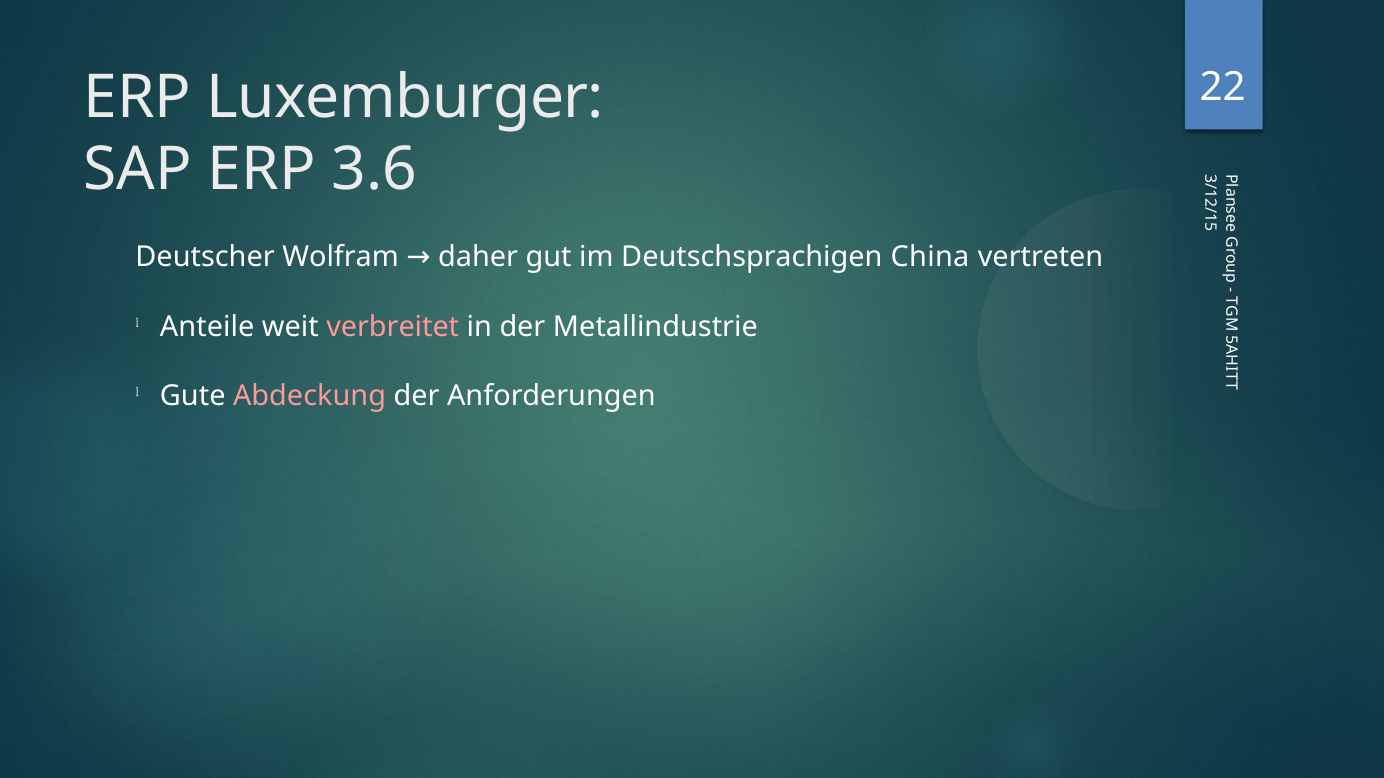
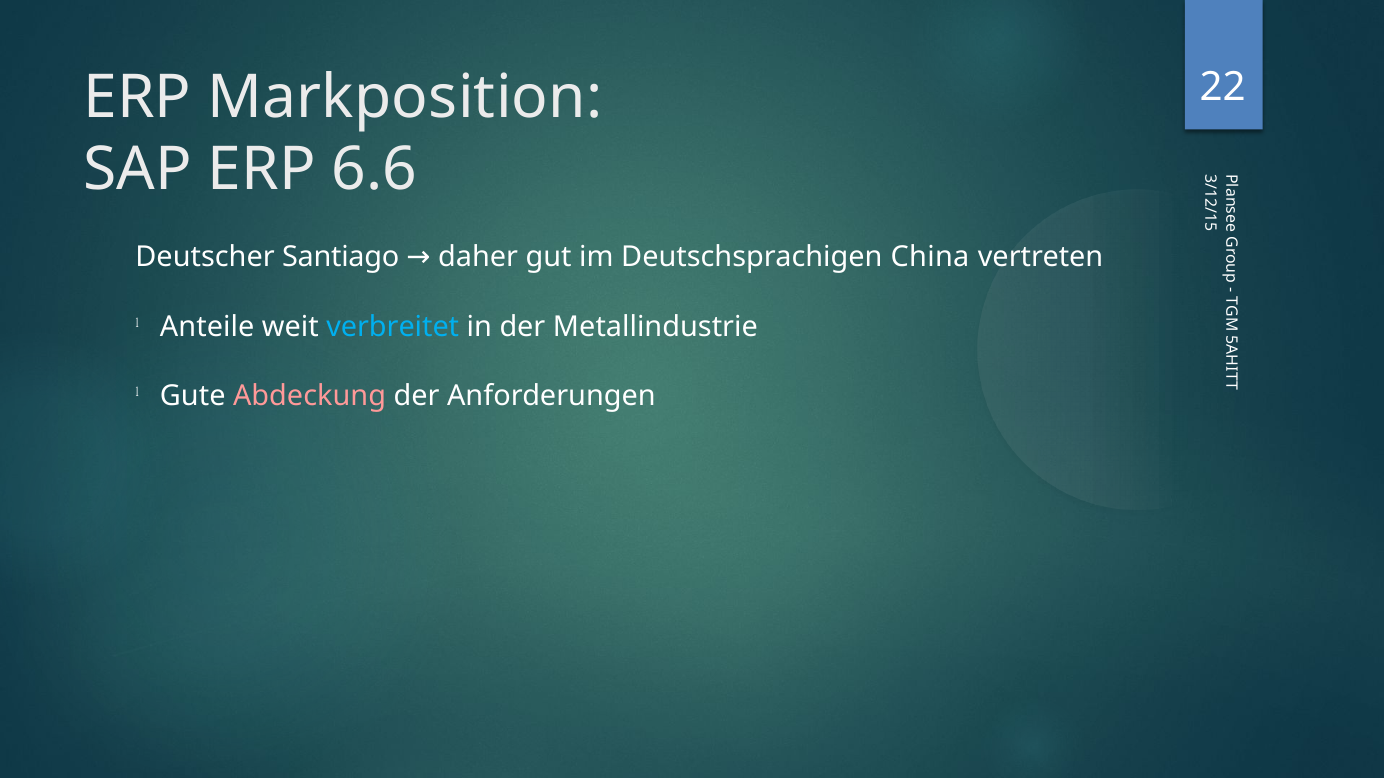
Luxemburger: Luxemburger -> Markposition
3.6: 3.6 -> 6.6
Wolfram: Wolfram -> Santiago
verbreitet colour: pink -> light blue
